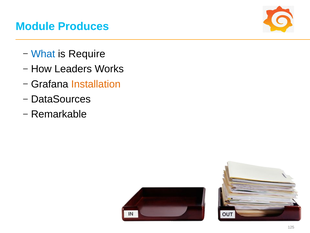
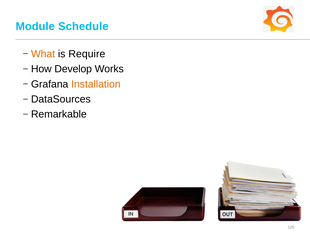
Produces: Produces -> Schedule
What colour: blue -> orange
Leaders: Leaders -> Develop
